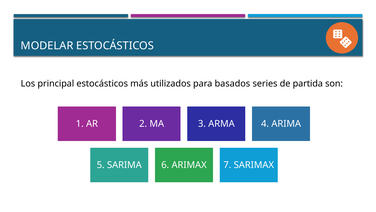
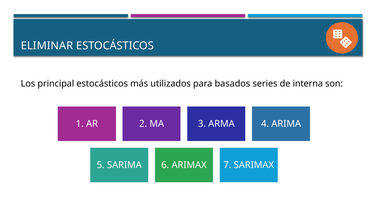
MODELAR: MODELAR -> ELIMINAR
partida: partida -> interna
